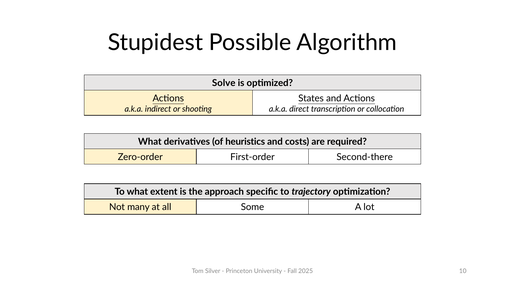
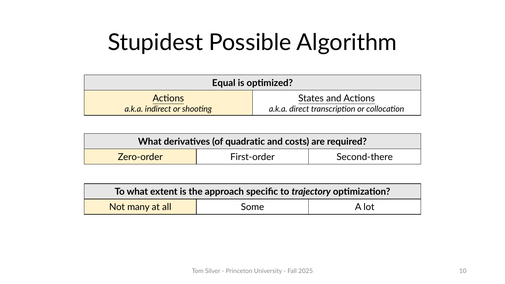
Solve: Solve -> Equal
heuristics: heuristics -> quadratic
